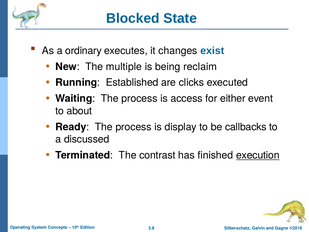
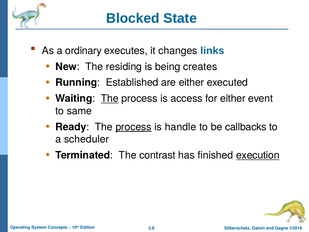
exist: exist -> links
multiple: multiple -> residing
reclaim: reclaim -> creates
are clicks: clicks -> either
The at (110, 98) underline: none -> present
about: about -> same
process at (134, 127) underline: none -> present
display: display -> handle
discussed: discussed -> scheduler
